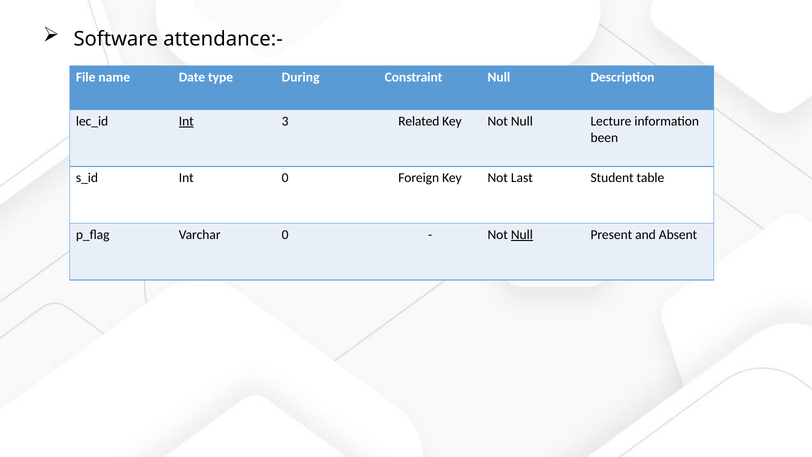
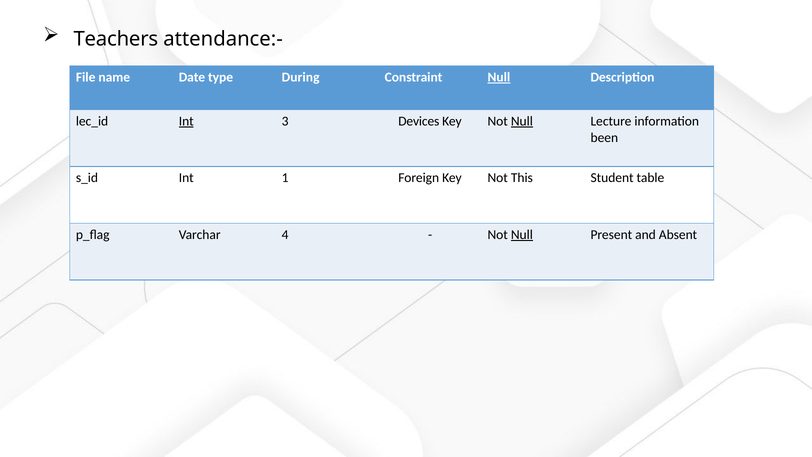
Software: Software -> Teachers
Null at (499, 77) underline: none -> present
Related: Related -> Devices
Null at (522, 121) underline: none -> present
Int 0: 0 -> 1
Last: Last -> This
Varchar 0: 0 -> 4
